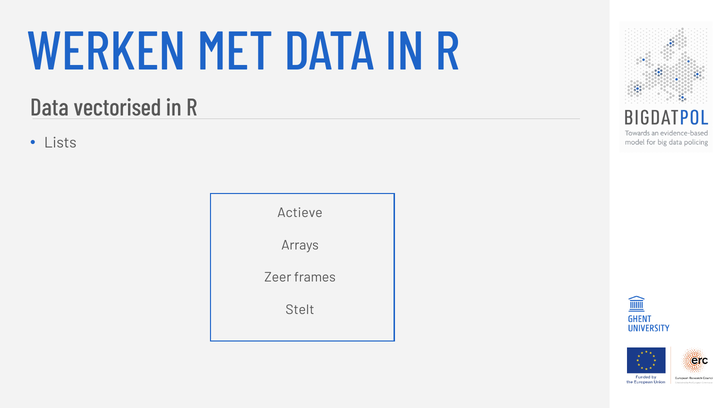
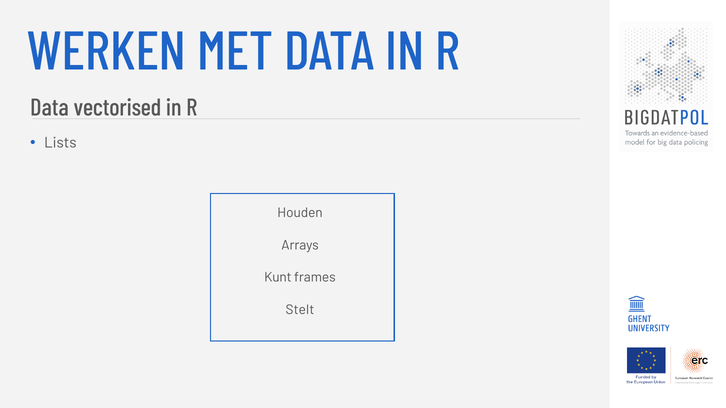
Actieve: Actieve -> Houden
Zeer: Zeer -> Kunt
